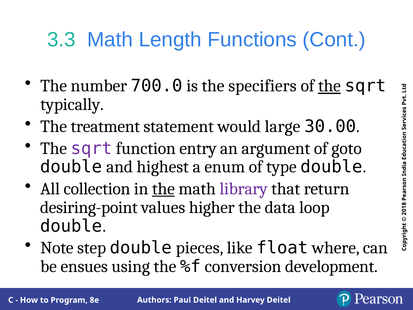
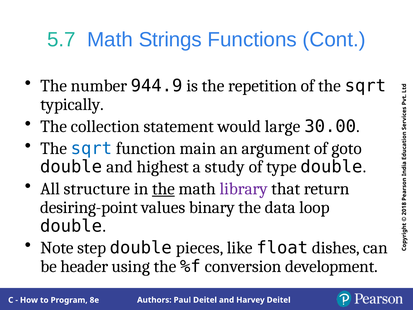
3.3: 3.3 -> 5.7
Length: Length -> Strings
700.0: 700.0 -> 944.9
specifiers: specifiers -> repetition
the at (329, 86) underline: present -> none
treatment: treatment -> collection
sqrt at (91, 148) colour: purple -> blue
entry: entry -> main
enum: enum -> study
collection: collection -> structure
higher: higher -> binary
where: where -> dishes
ensues: ensues -> header
